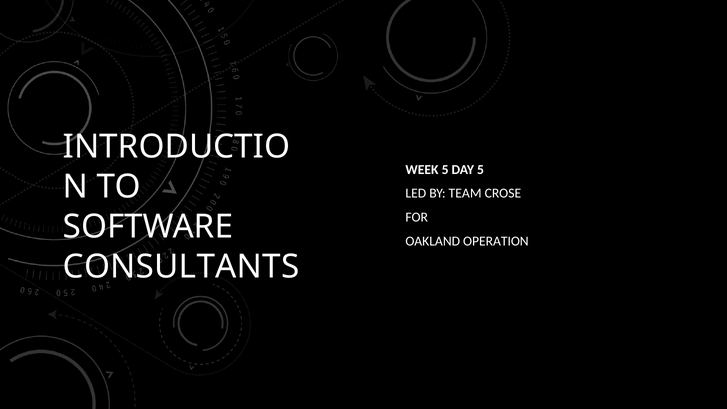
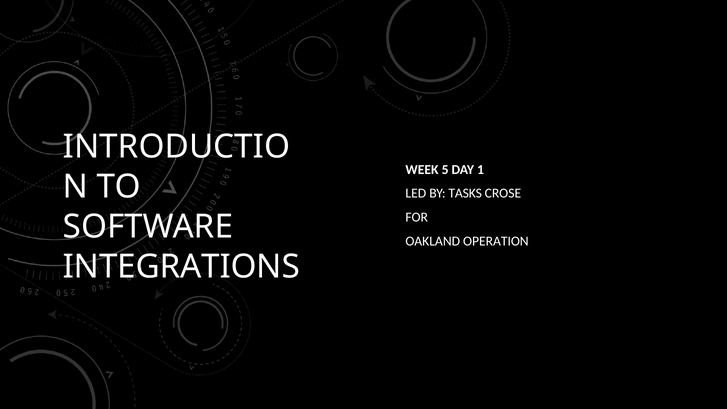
DAY 5: 5 -> 1
TEAM: TEAM -> TASKS
CONSULTANTS: CONSULTANTS -> INTEGRATIONS
